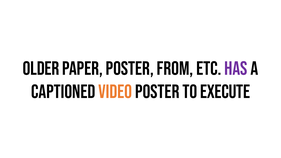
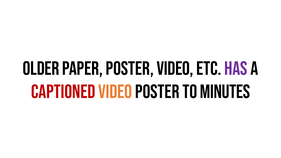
poster from: from -> video
captioned colour: black -> red
execute: execute -> minutes
